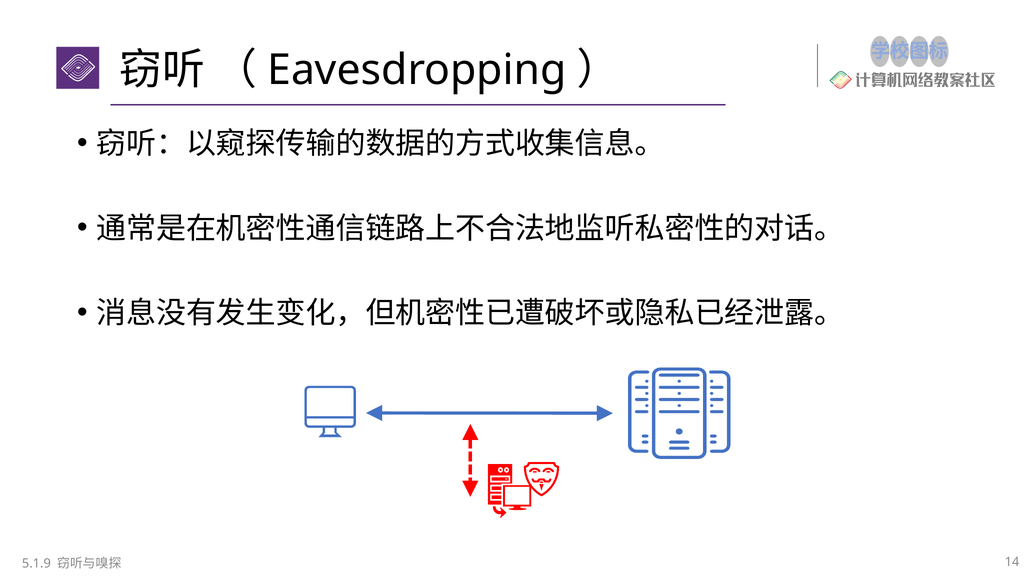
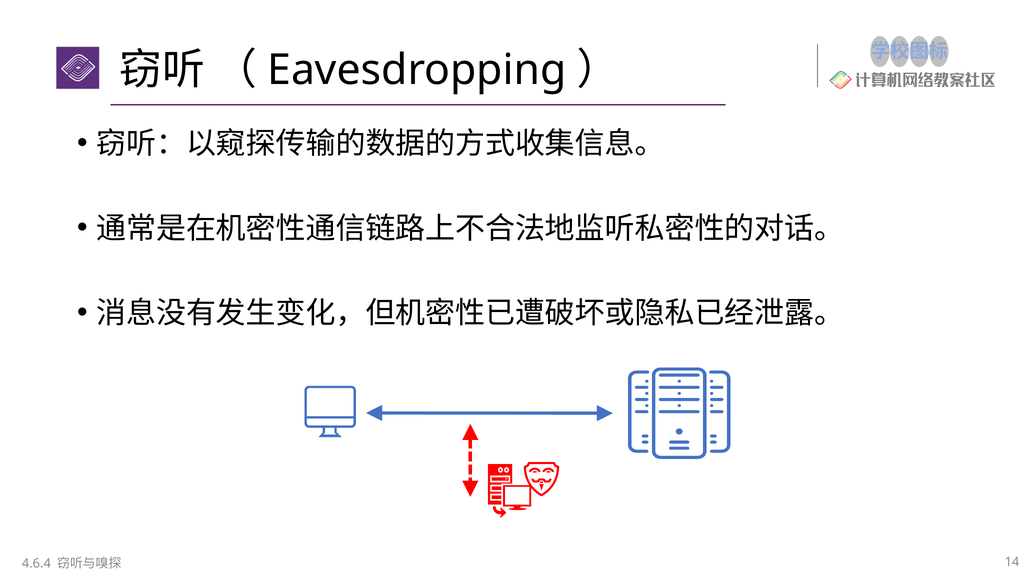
5.1.9: 5.1.9 -> 4.6.4
